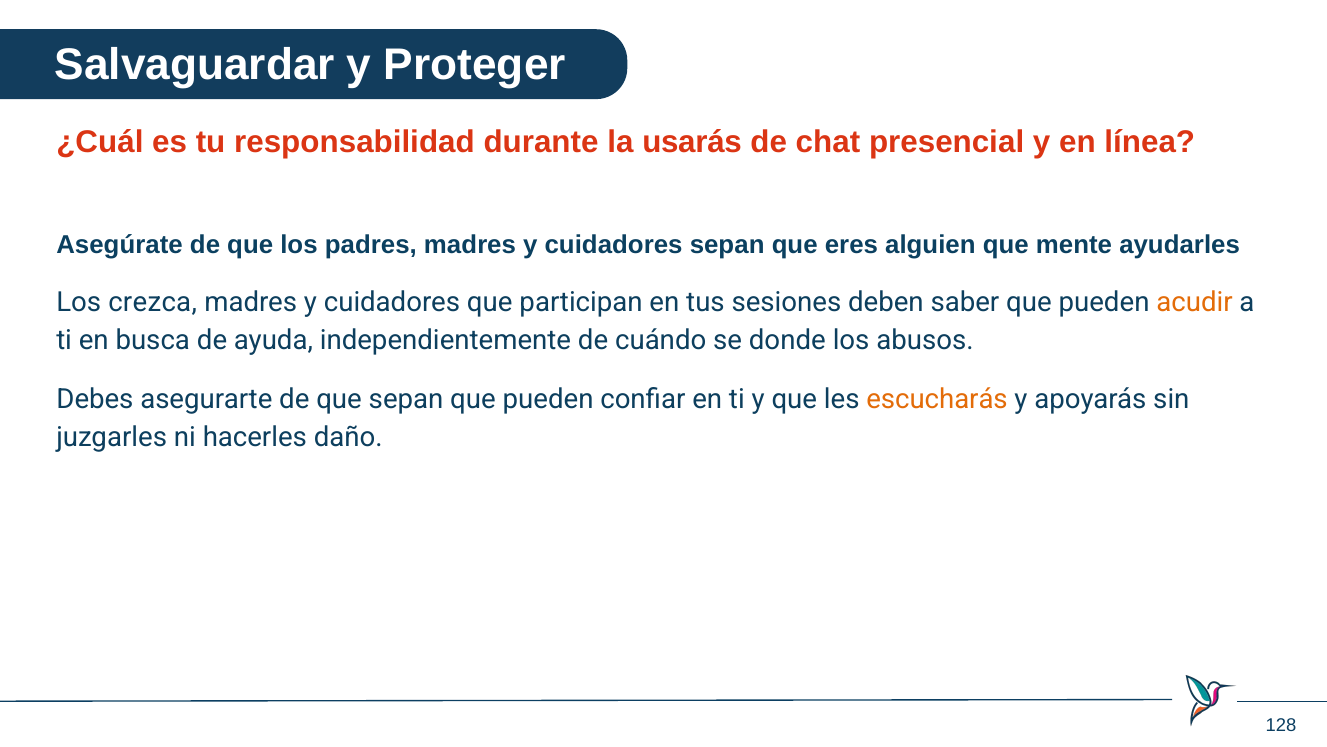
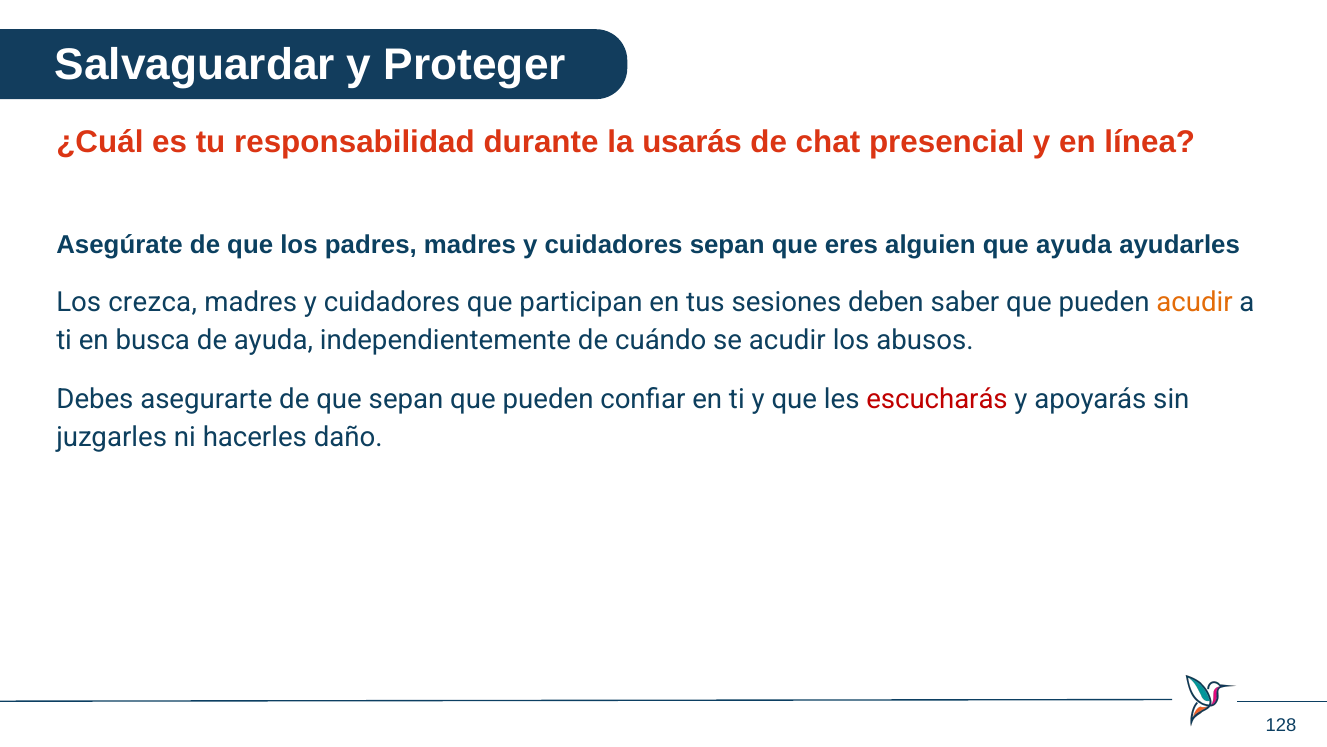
que mente: mente -> ayuda
se donde: donde -> acudir
escucharás colour: orange -> red
